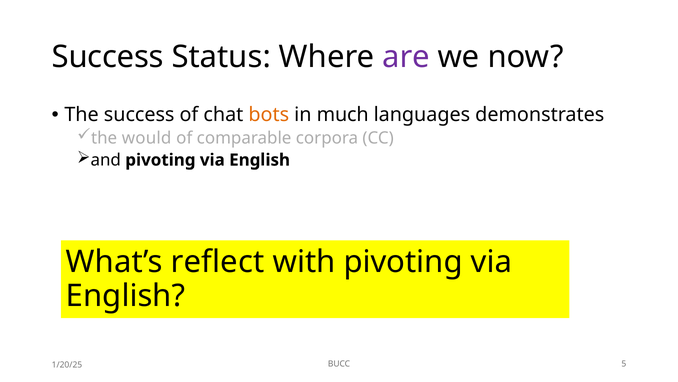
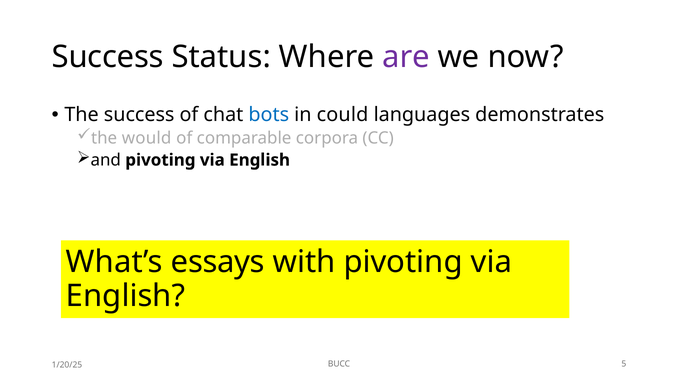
bots colour: orange -> blue
much: much -> could
reflect: reflect -> essays
